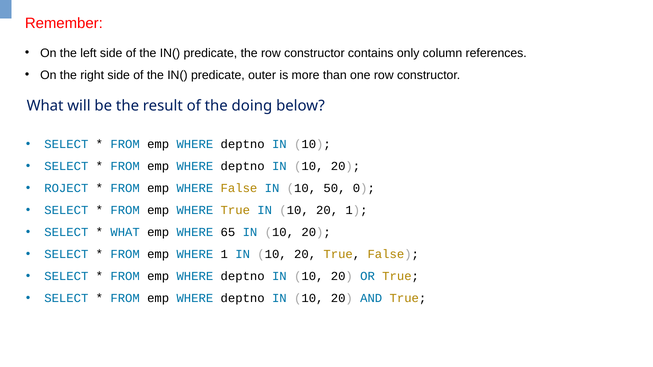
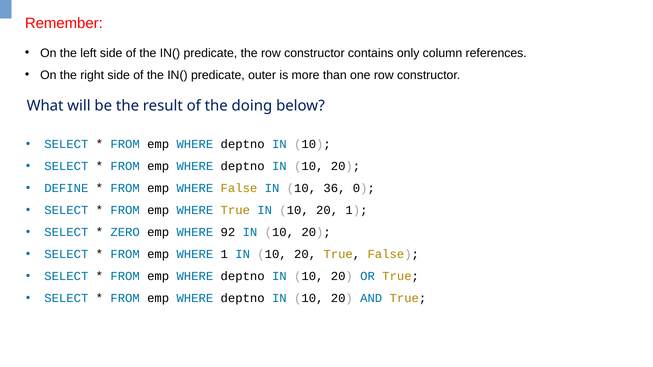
ROJECT: ROJECT -> DEFINE
50: 50 -> 36
WHAT at (125, 232): WHAT -> ZERO
65: 65 -> 92
